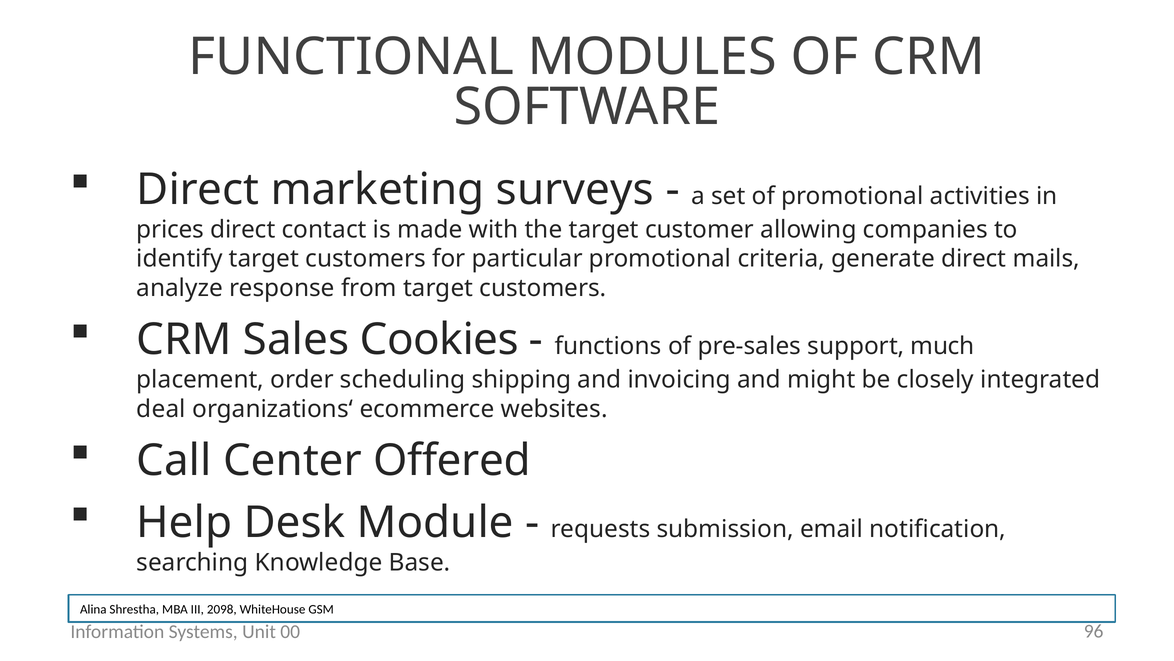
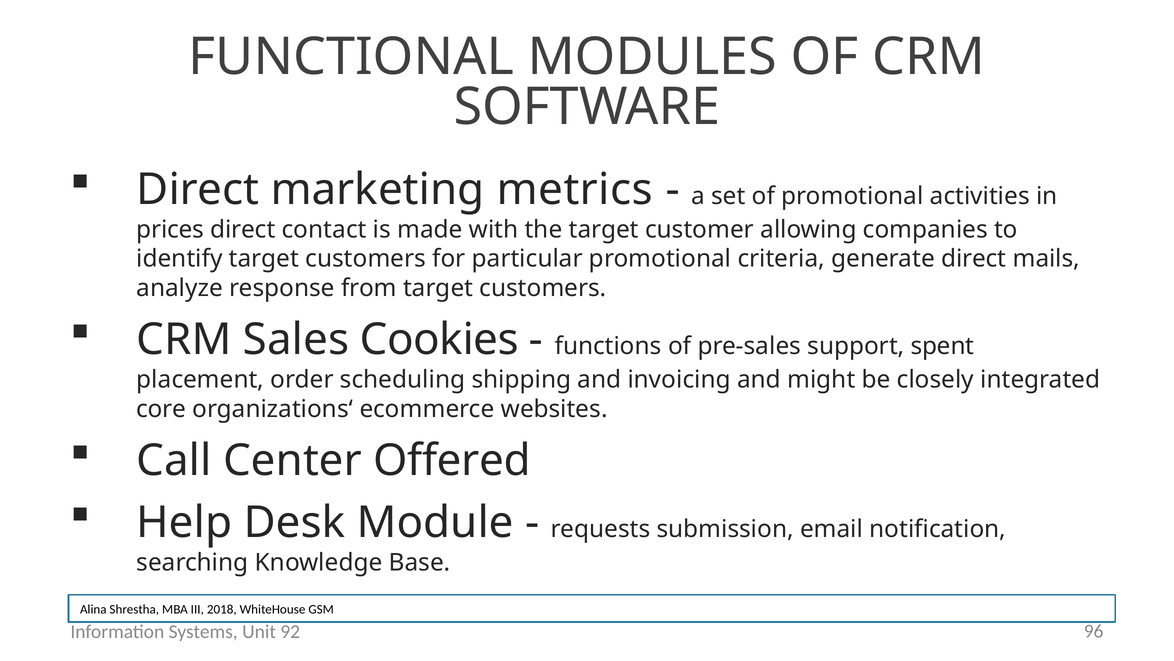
surveys: surveys -> metrics
much: much -> spent
deal: deal -> core
2098: 2098 -> 2018
00: 00 -> 92
